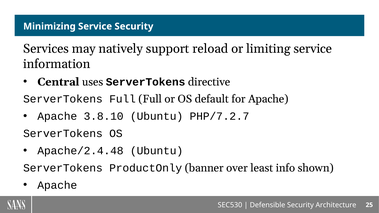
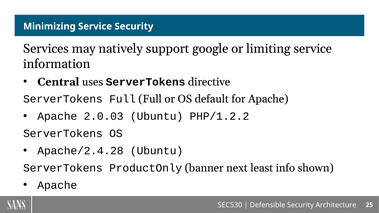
reload: reload -> google
3.8.10: 3.8.10 -> 2.0.03
PHP/7.2.7: PHP/7.2.7 -> PHP/1.2.2
Apache/2.4.48: Apache/2.4.48 -> Apache/2.4.28
over: over -> next
